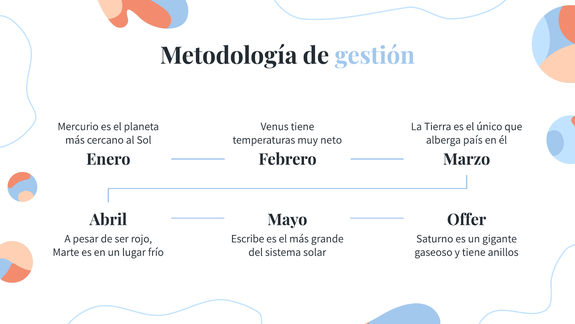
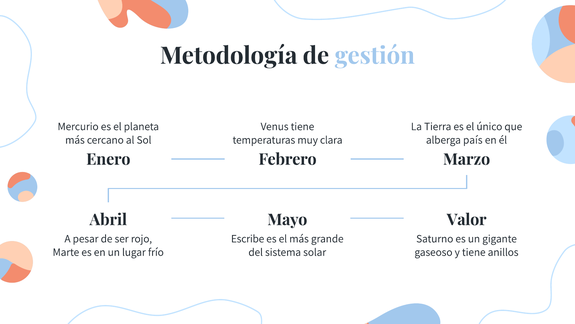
neto: neto -> clara
Offer: Offer -> Valor
